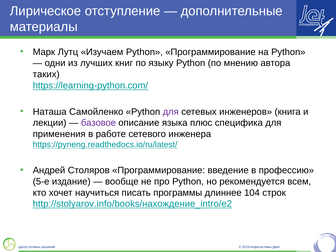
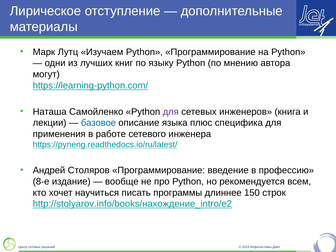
таких: таких -> могут
базовое colour: purple -> blue
5-е: 5-е -> 8-е
104: 104 -> 150
